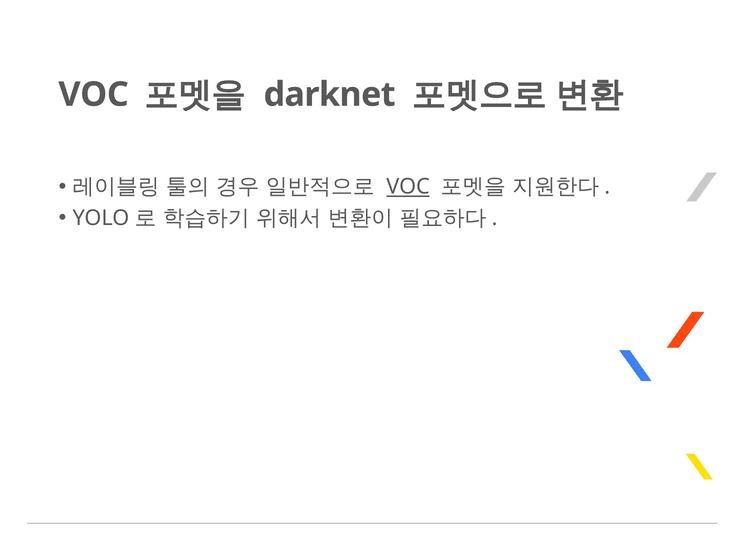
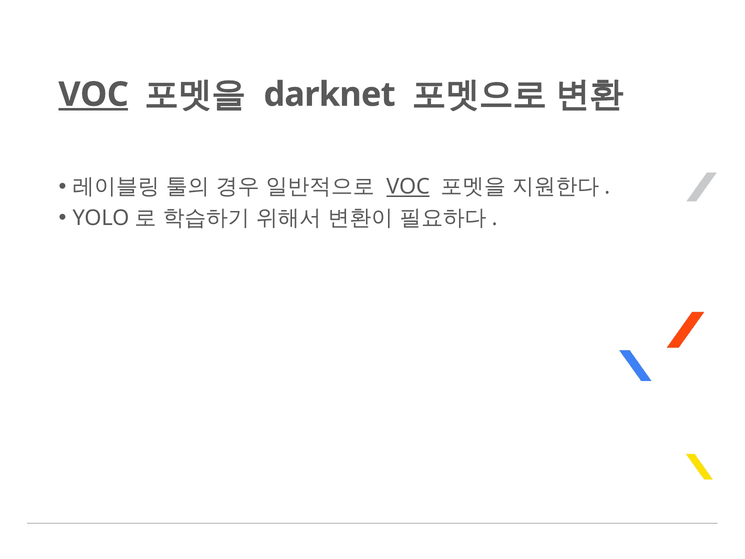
VOC at (94, 94) underline: none -> present
